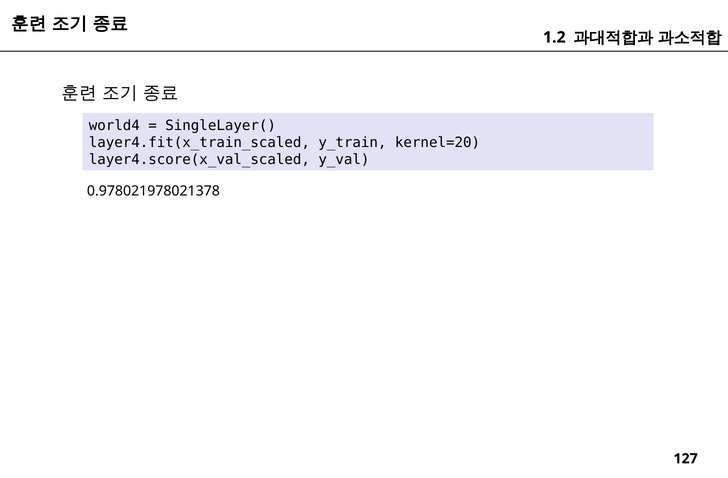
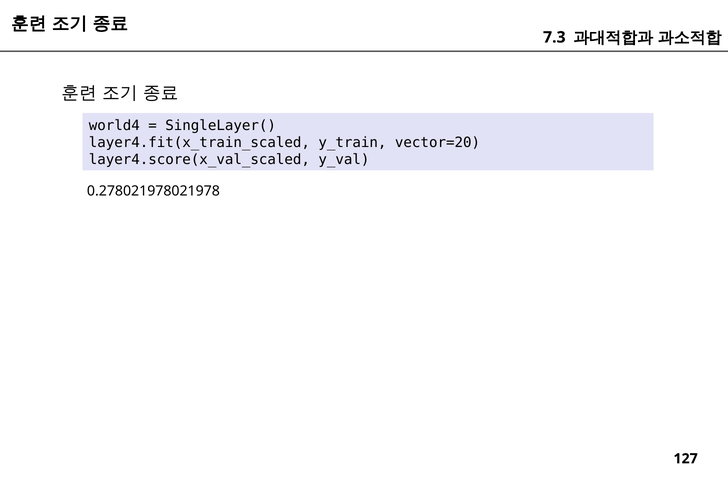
1.2: 1.2 -> 7.3
kernel=20: kernel=20 -> vector=20
0.978021978021378: 0.978021978021378 -> 0.278021978021978
